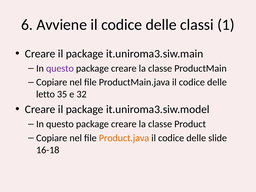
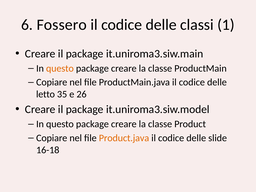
Avviene: Avviene -> Fossero
questo at (60, 68) colour: purple -> orange
32: 32 -> 26
